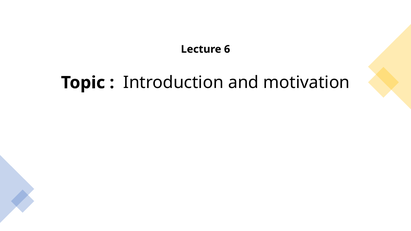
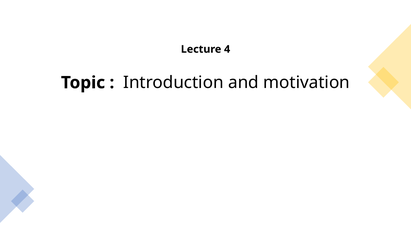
6: 6 -> 4
